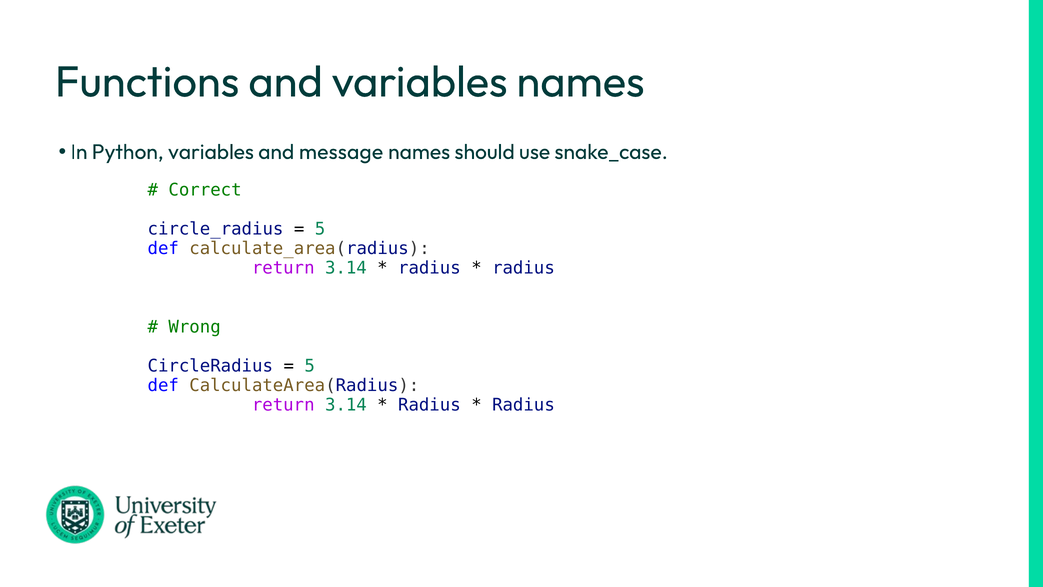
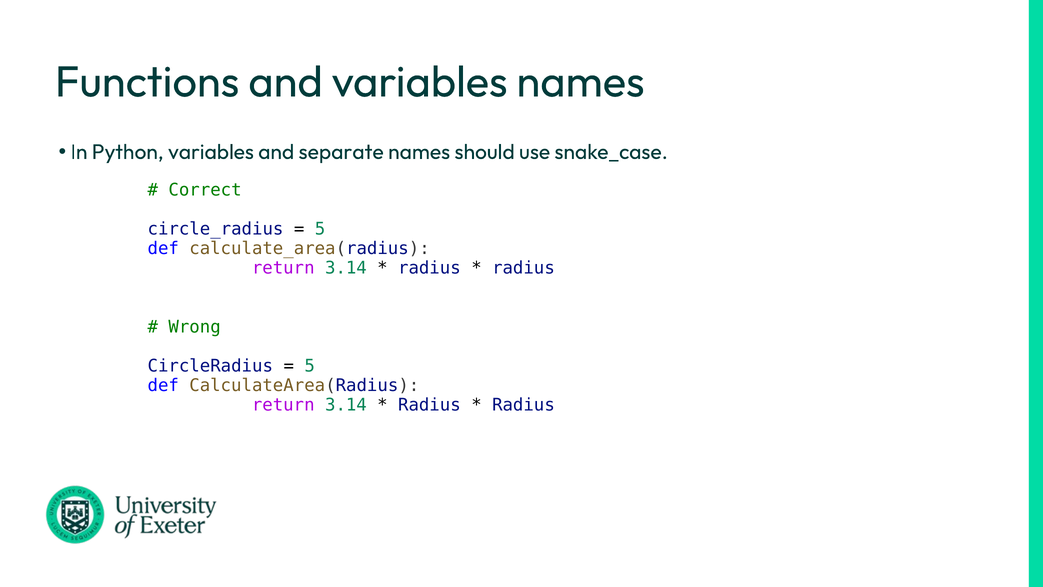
message: message -> separate
